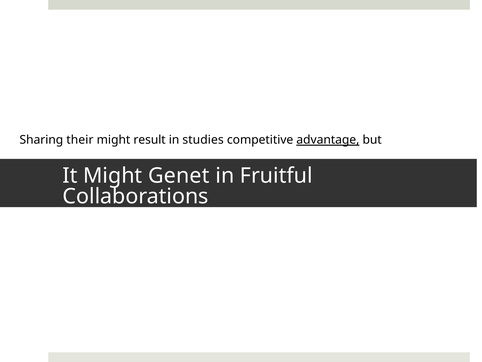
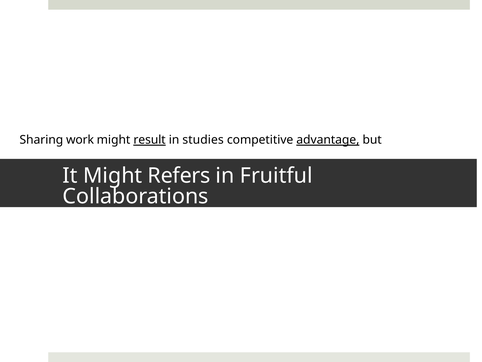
their: their -> work
result underline: none -> present
Genet: Genet -> Refers
